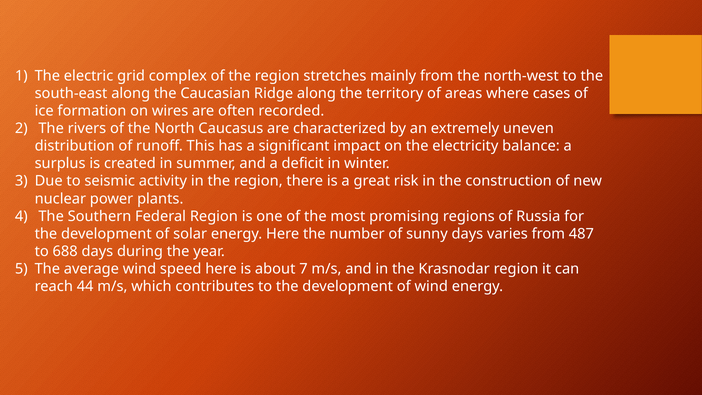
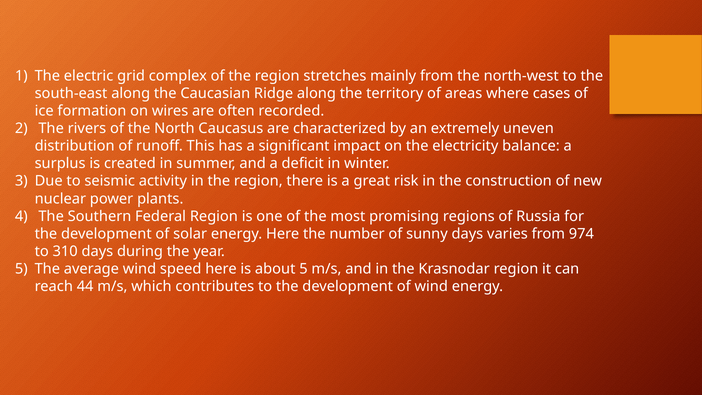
487: 487 -> 974
688: 688 -> 310
about 7: 7 -> 5
